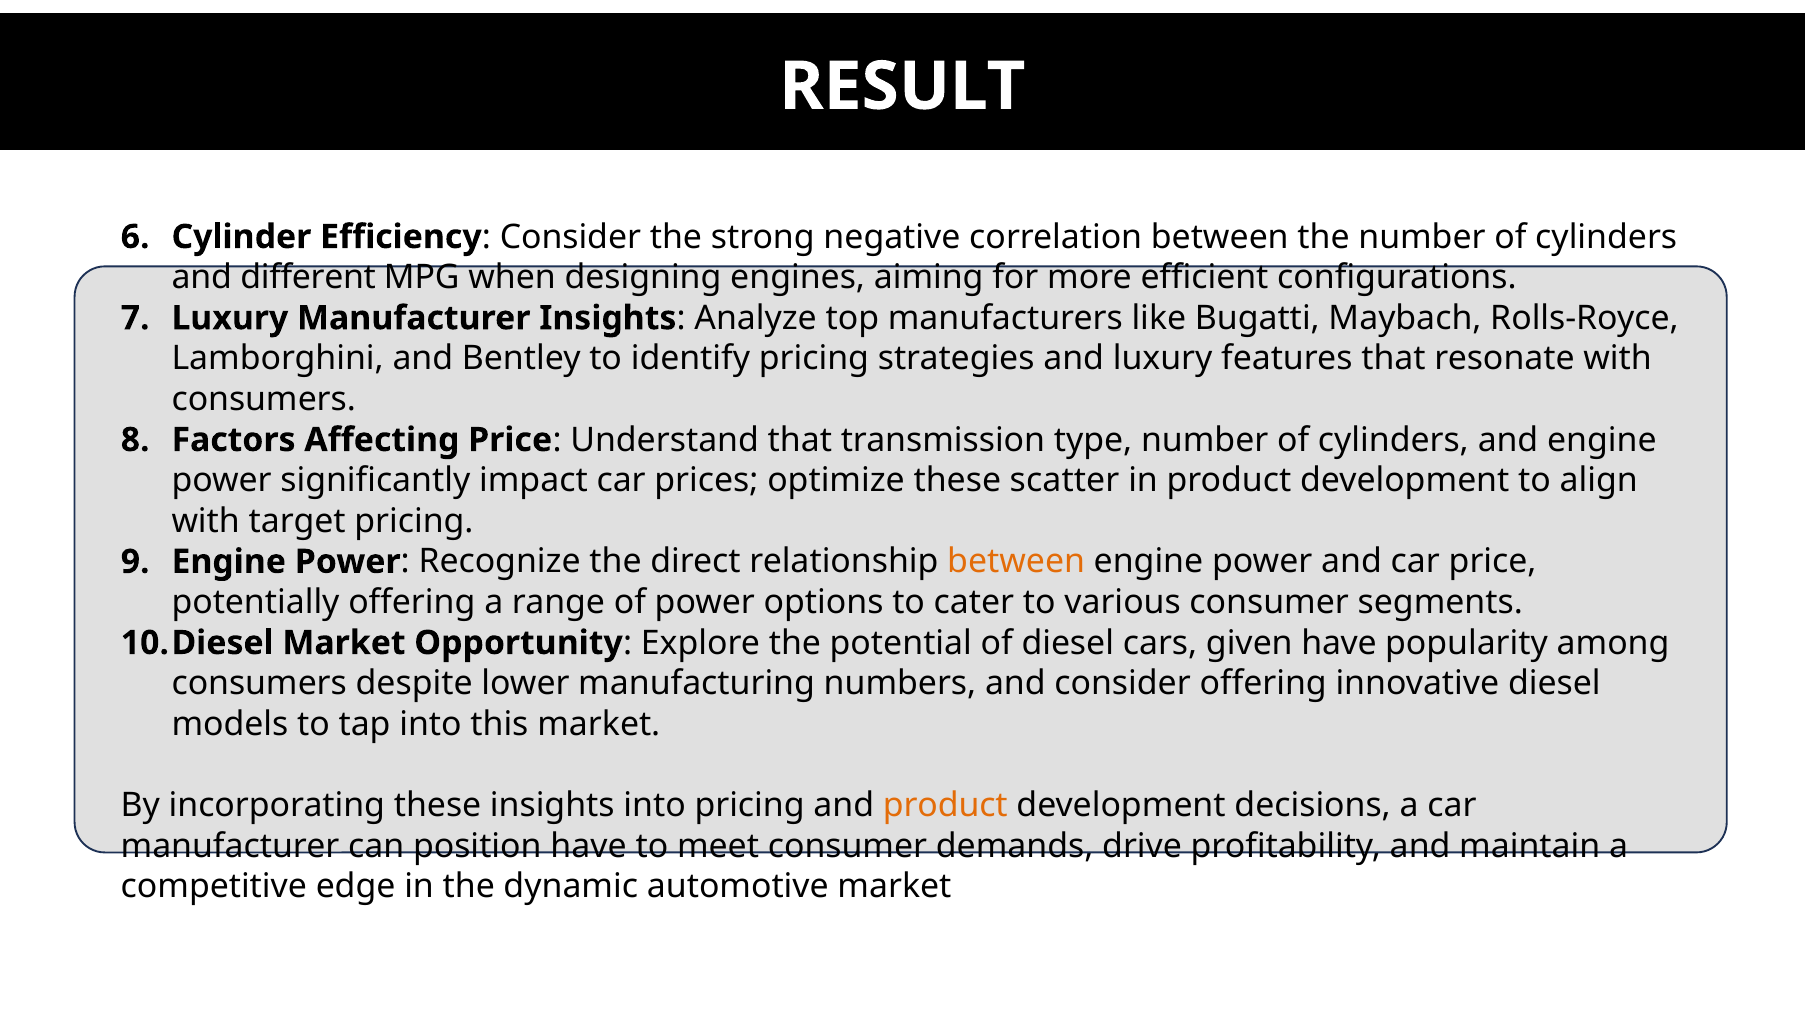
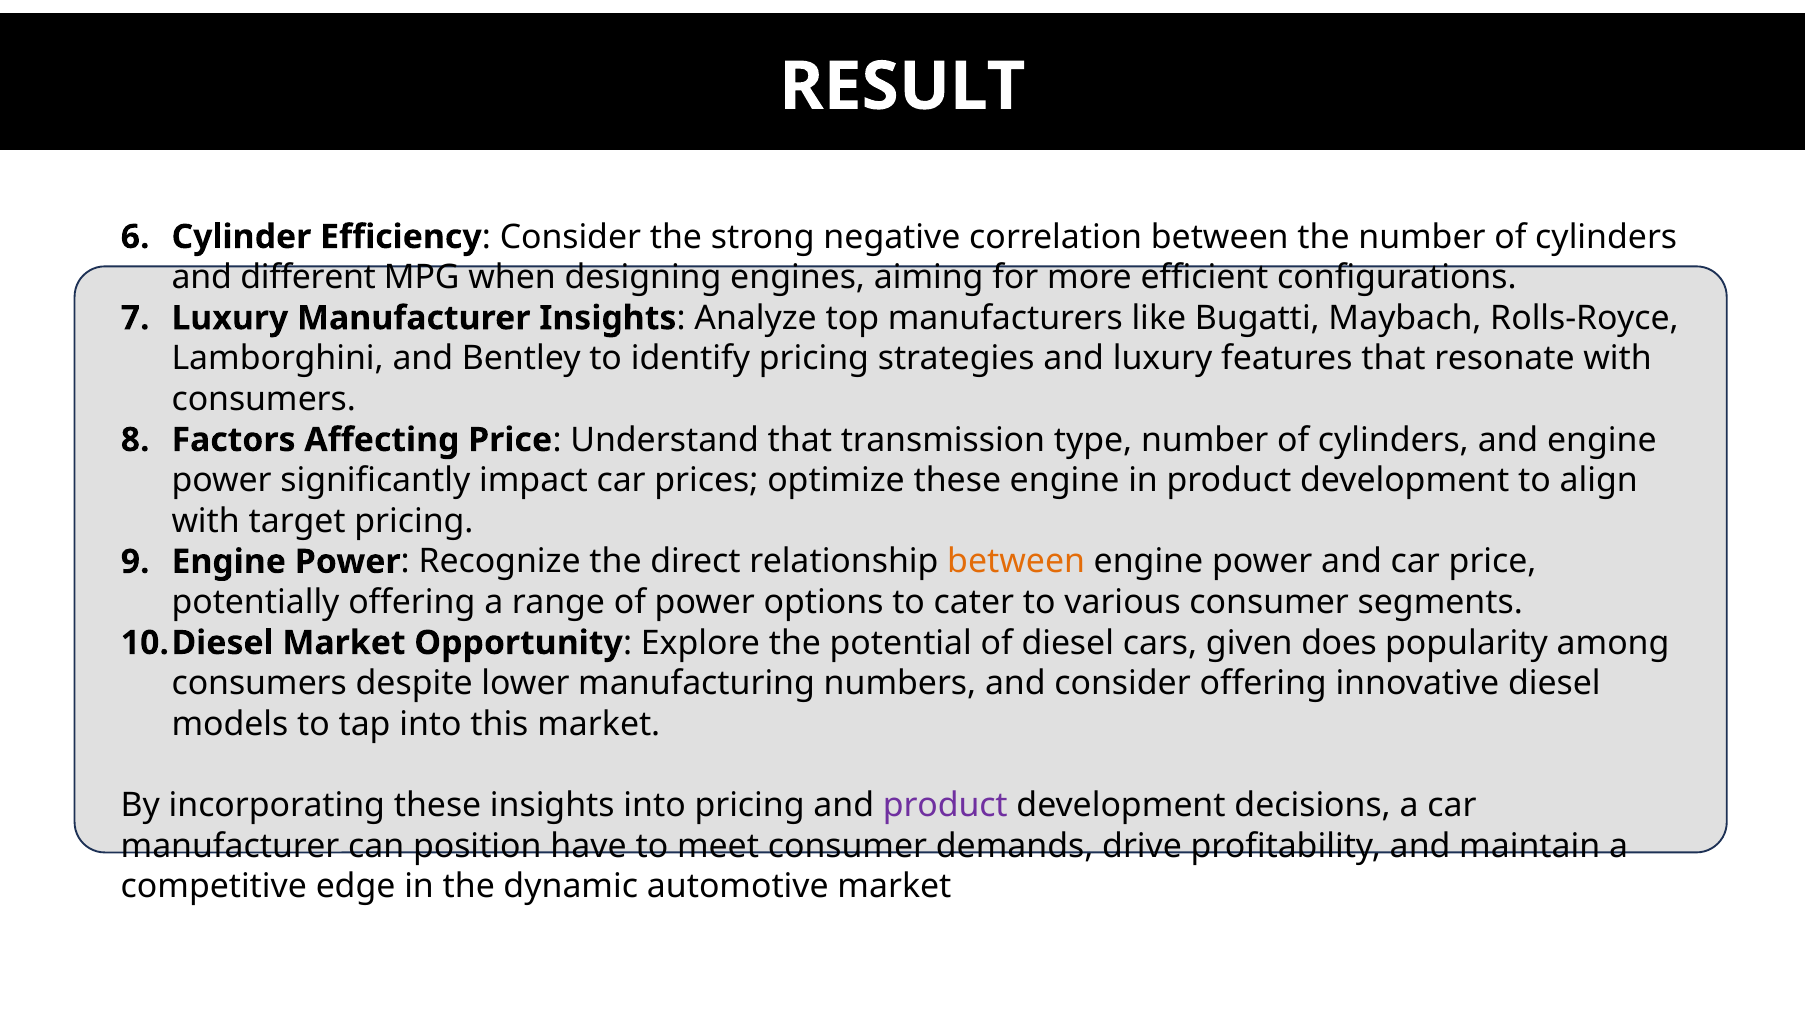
these scatter: scatter -> engine
given have: have -> does
product at (945, 806) colour: orange -> purple
